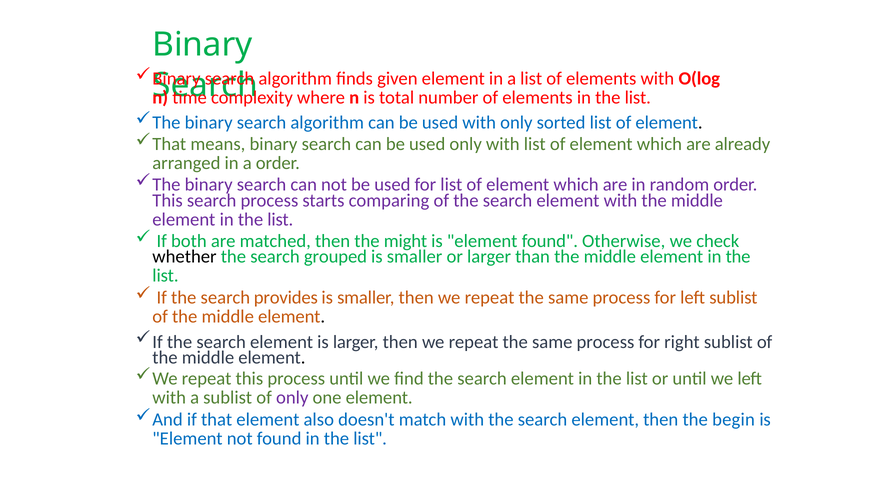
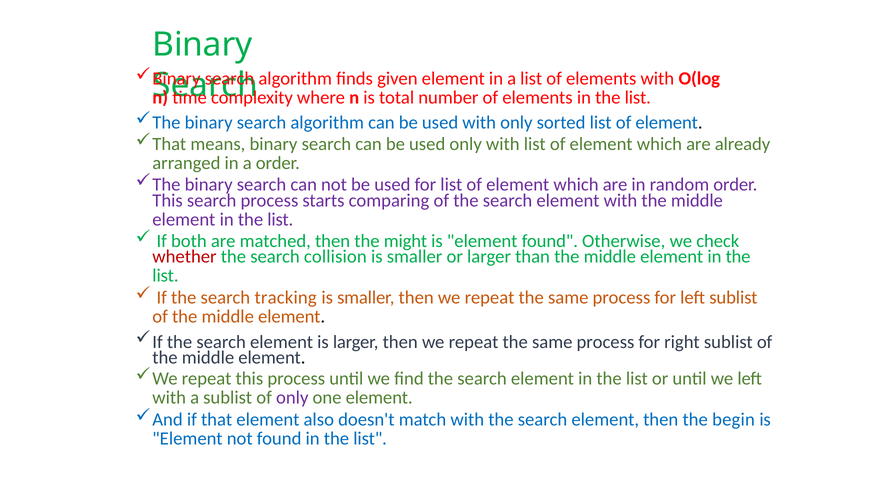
whether colour: black -> red
grouped: grouped -> collision
provides: provides -> tracking
